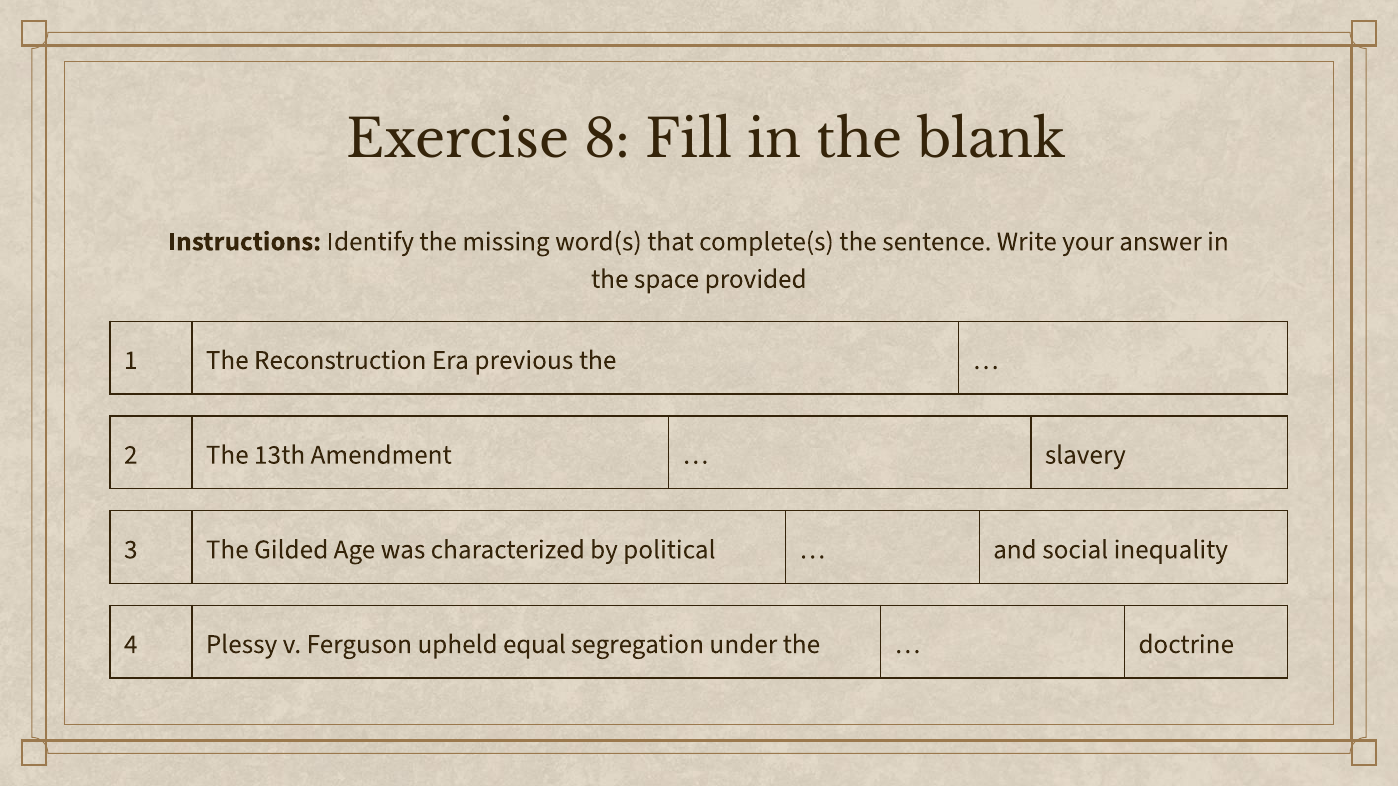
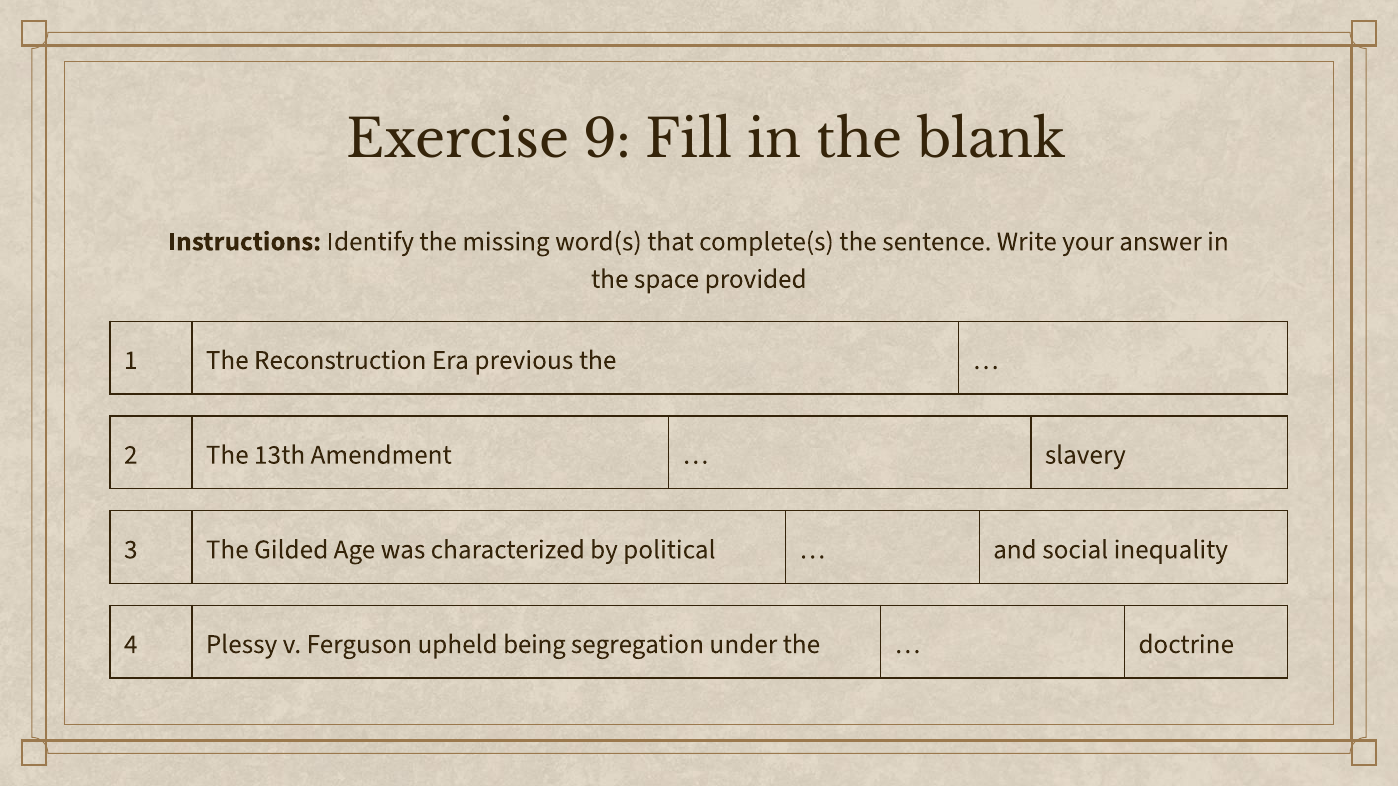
8: 8 -> 9
equal: equal -> being
